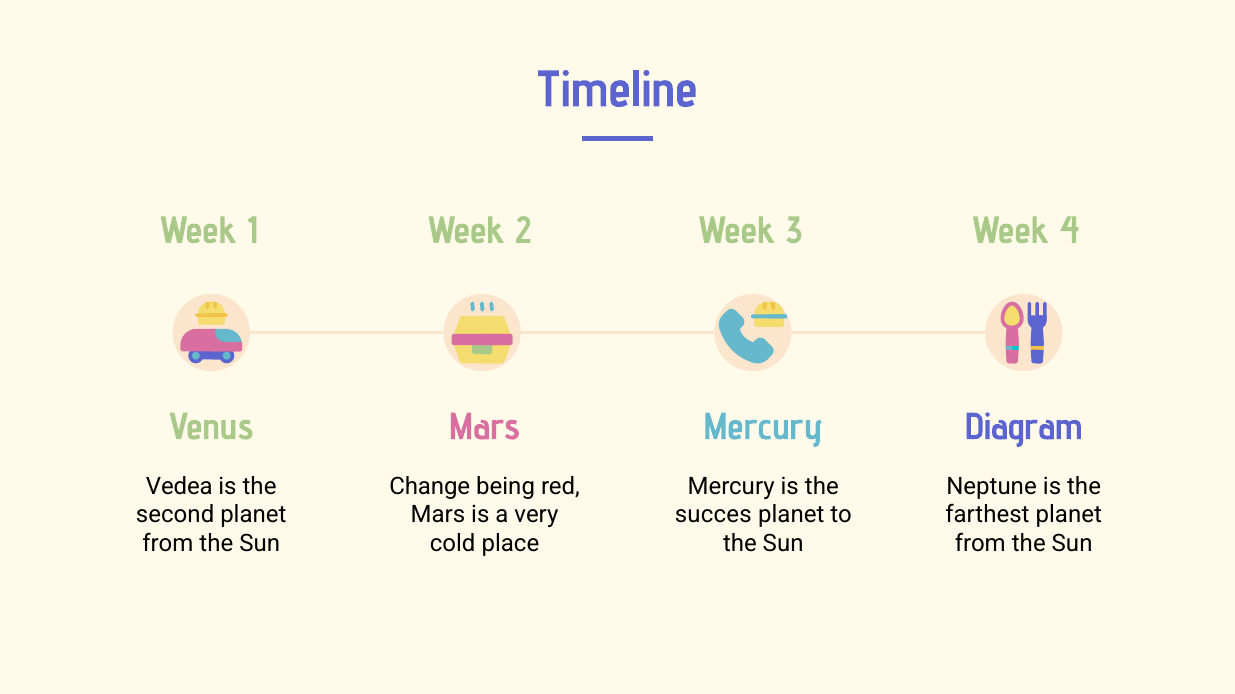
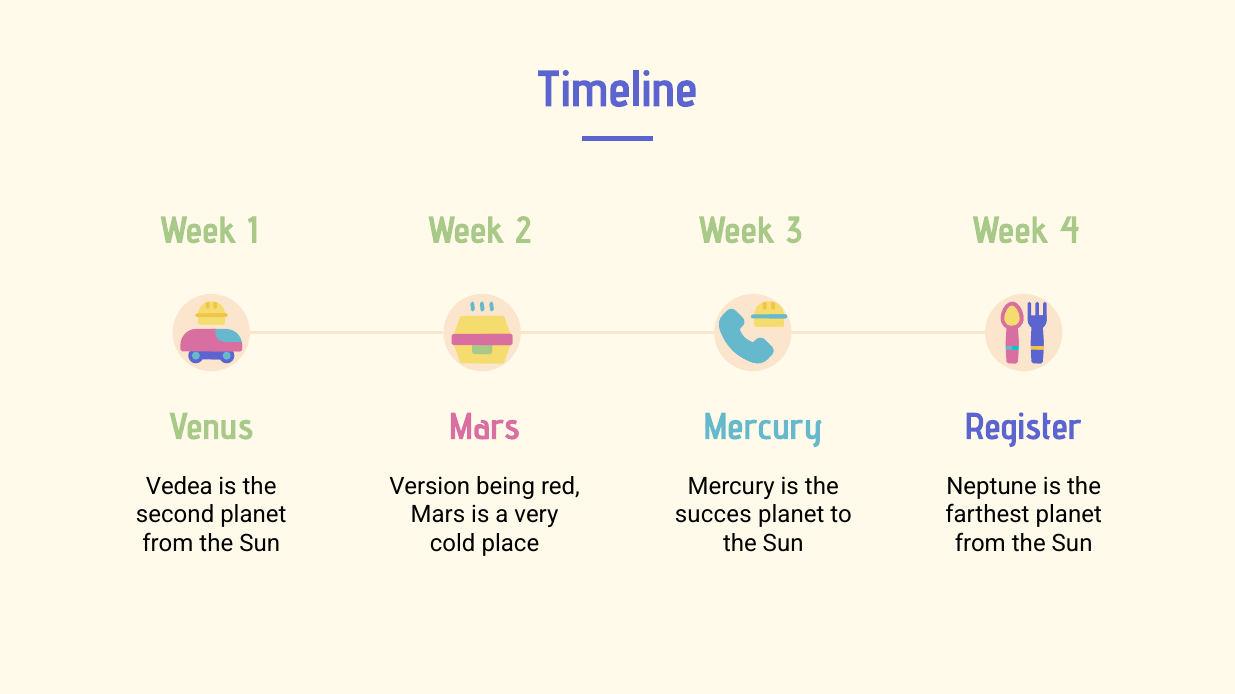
Diagram: Diagram -> Register
Change: Change -> Version
